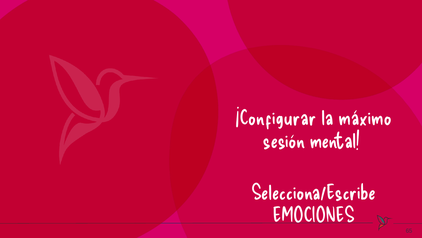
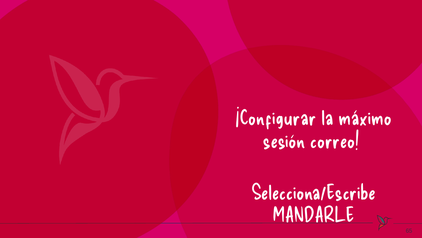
mental: mental -> correo
EMOCIONES: EMOCIONES -> MANDARLE
